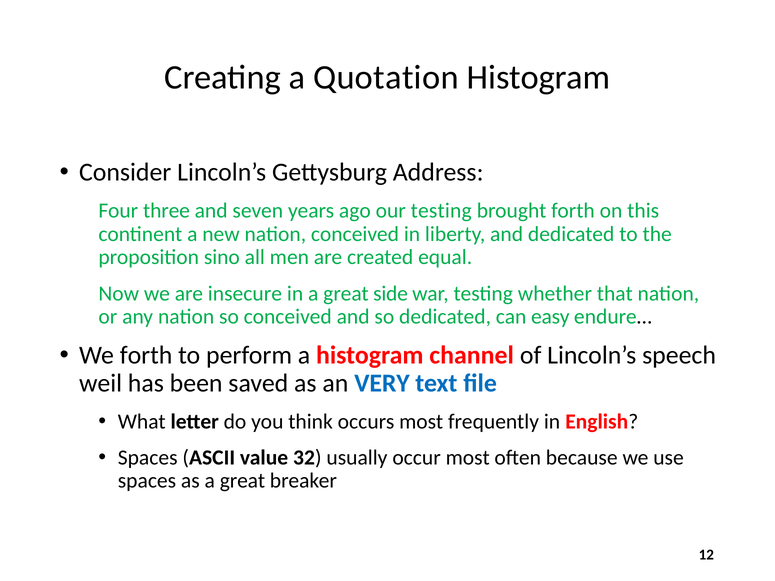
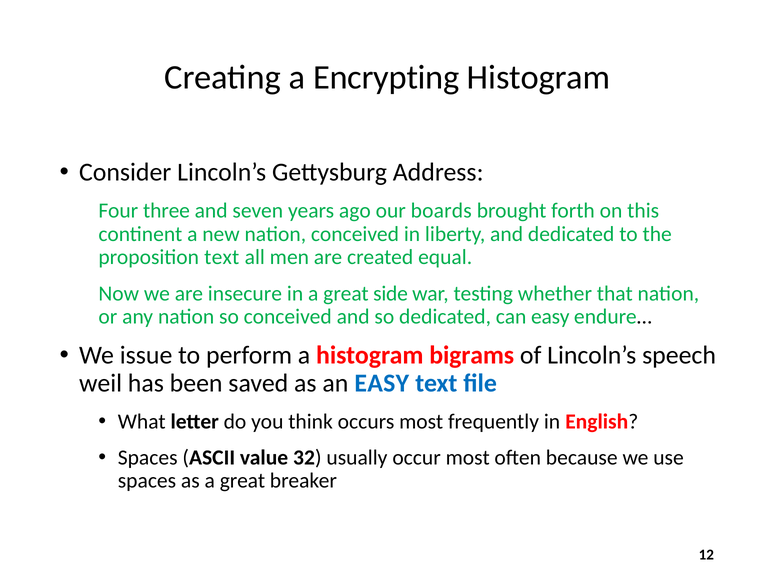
Quotation: Quotation -> Encrypting
our testing: testing -> boards
proposition sino: sino -> text
We forth: forth -> issue
channel: channel -> bigrams
an VERY: VERY -> EASY
